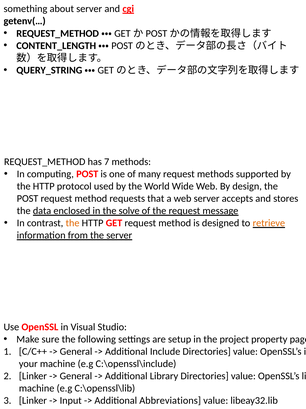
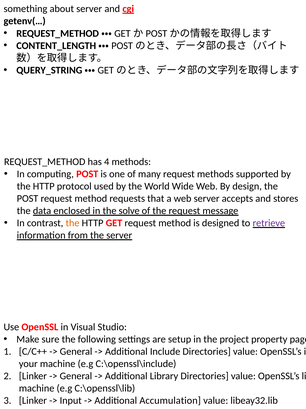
7: 7 -> 4
retrieve colour: orange -> purple
Abbreviations: Abbreviations -> Accumulation
